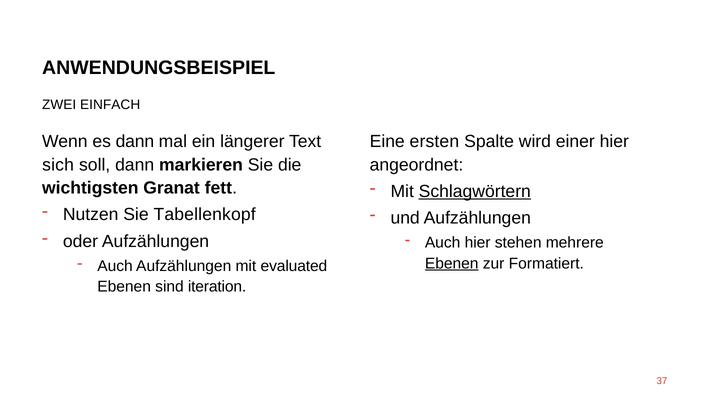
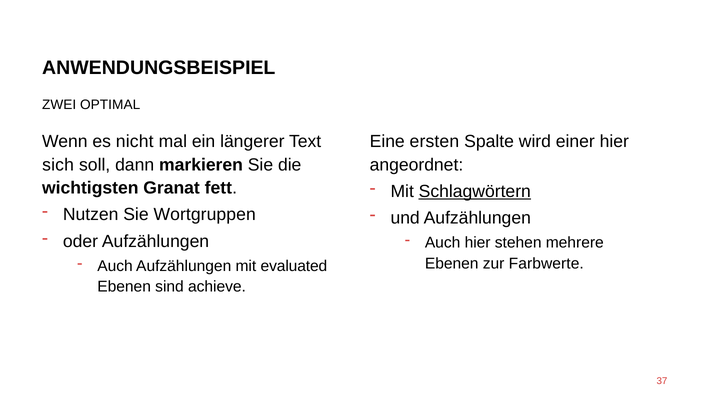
EINFACH: EINFACH -> OPTIMAL
es dann: dann -> nicht
Tabellenkopf: Tabellenkopf -> Wortgruppen
Ebenen at (452, 263) underline: present -> none
Formatiert: Formatiert -> Farbwerte
iteration: iteration -> achieve
